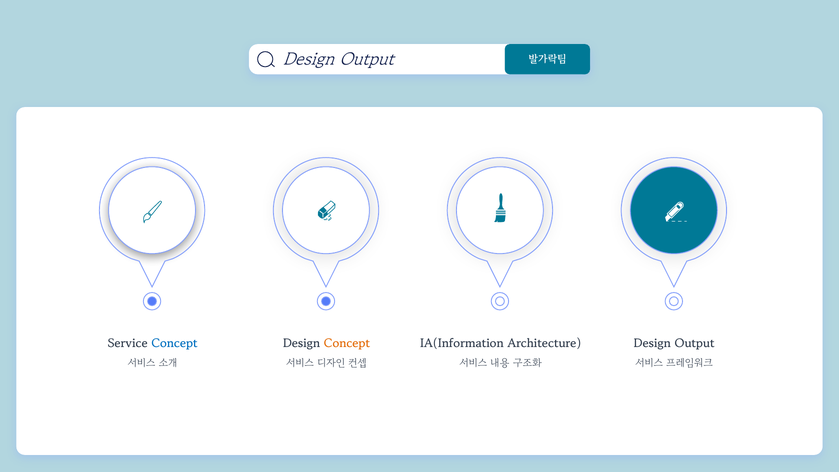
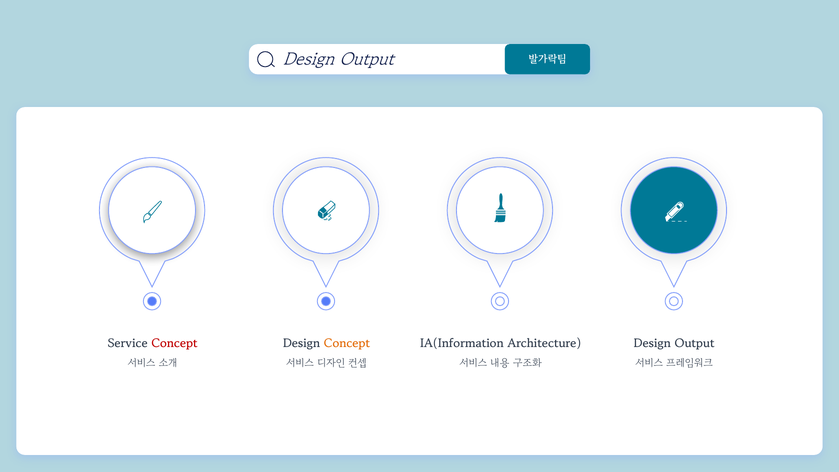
Concept at (174, 344) colour: blue -> red
